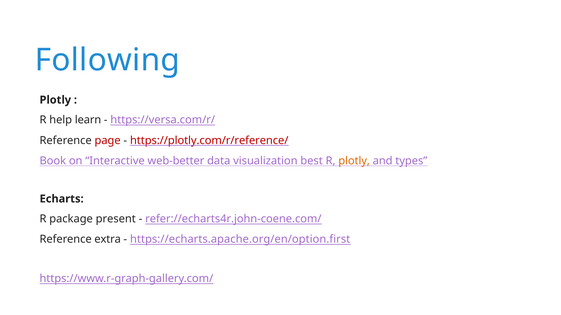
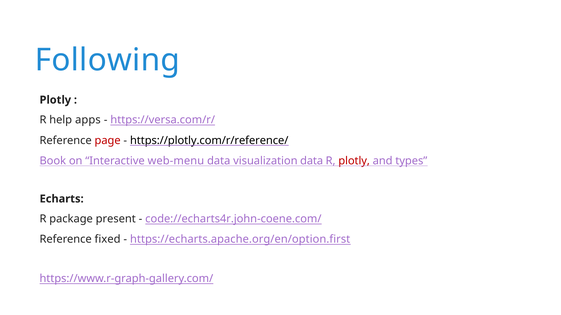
learn: learn -> apps
https://plotly.com/r/reference/ colour: red -> black
web-better: web-better -> web-menu
visualization best: best -> data
plotly at (354, 161) colour: orange -> red
refer://echarts4r.john-coene.com/: refer://echarts4r.john-coene.com/ -> code://echarts4r.john-coene.com/
extra: extra -> fixed
